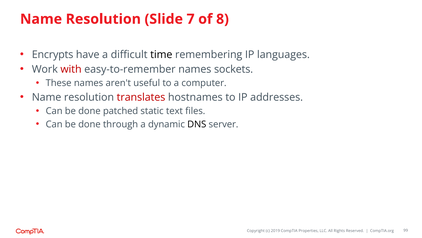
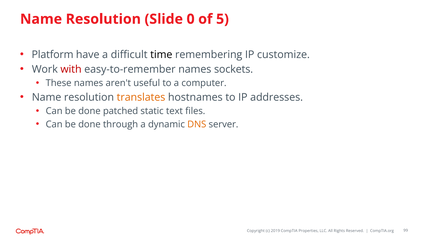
7: 7 -> 0
8: 8 -> 5
Encrypts: Encrypts -> Platform
languages: languages -> customize
translates colour: red -> orange
DNS colour: black -> orange
